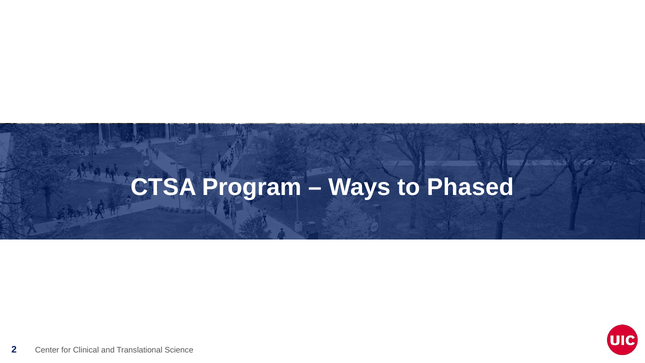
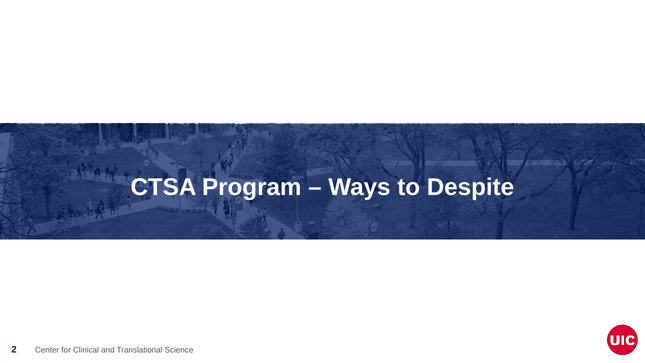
Phased: Phased -> Despite
